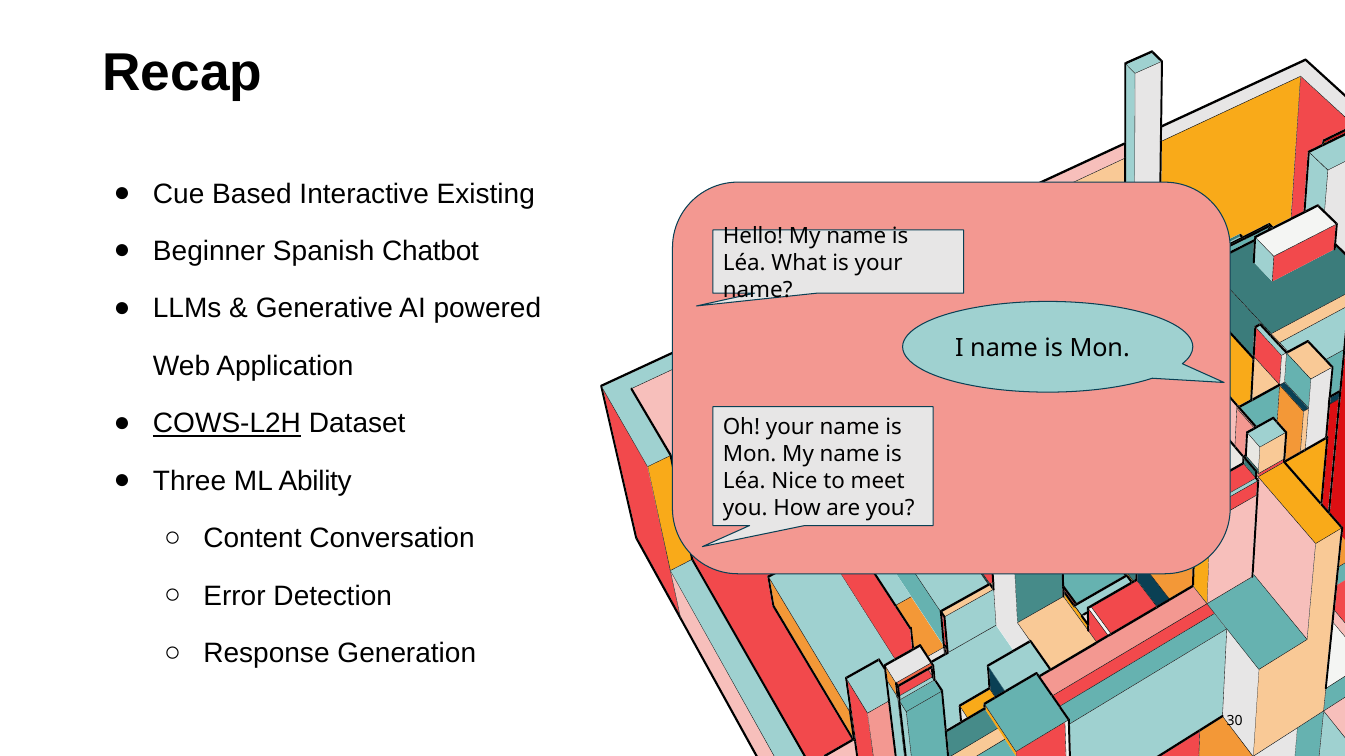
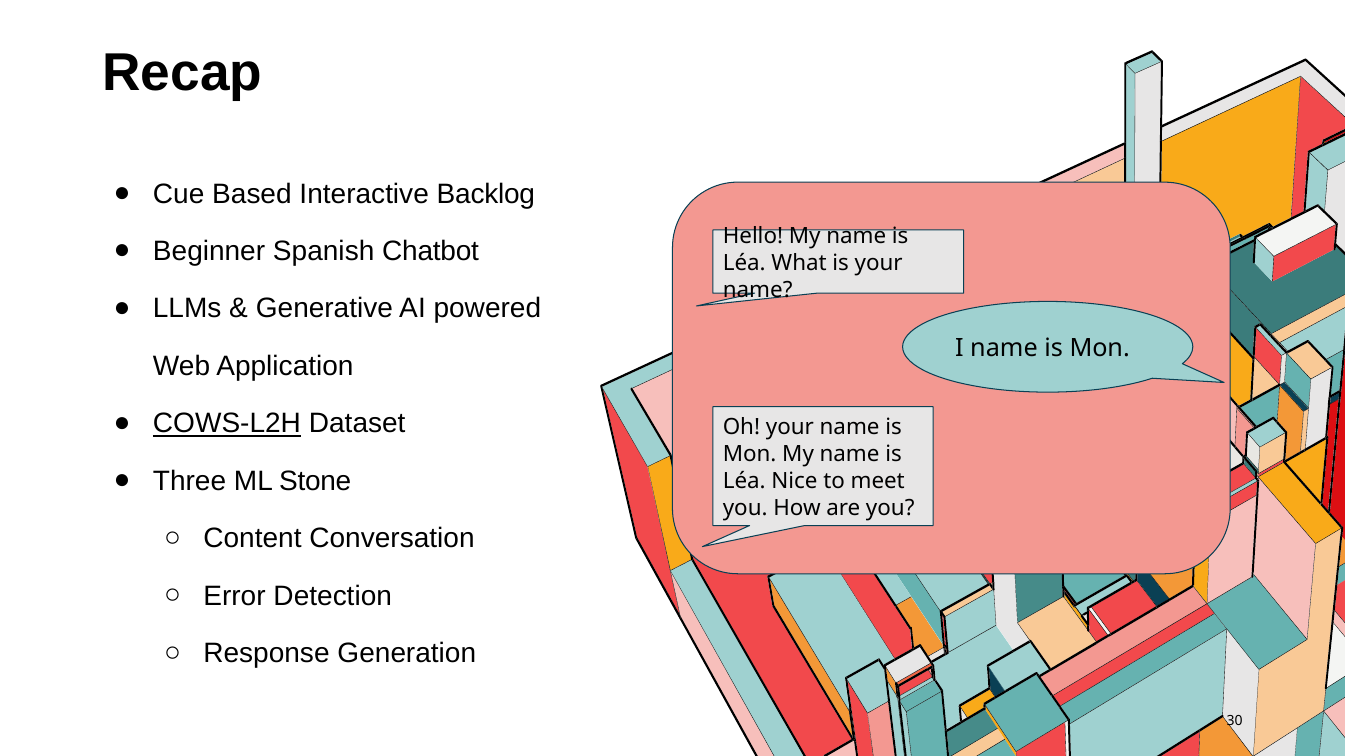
Existing: Existing -> Backlog
Ability: Ability -> Stone
